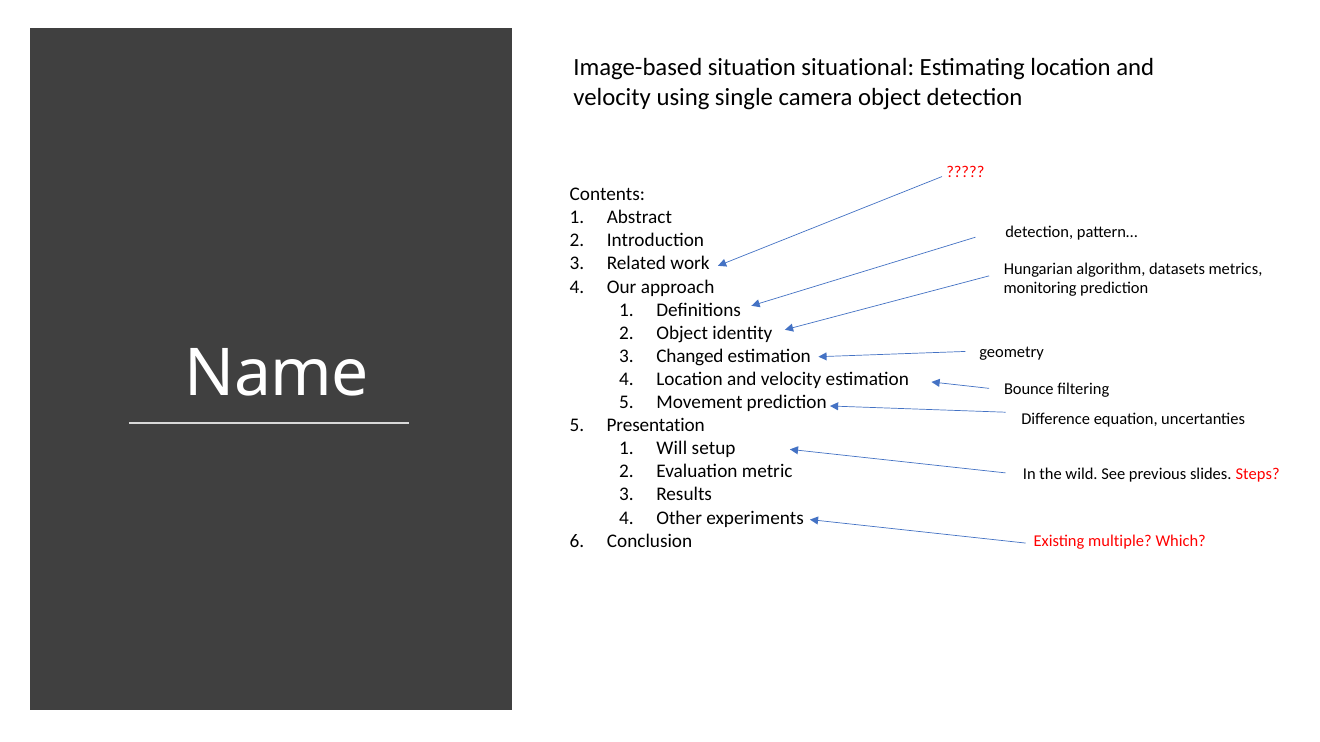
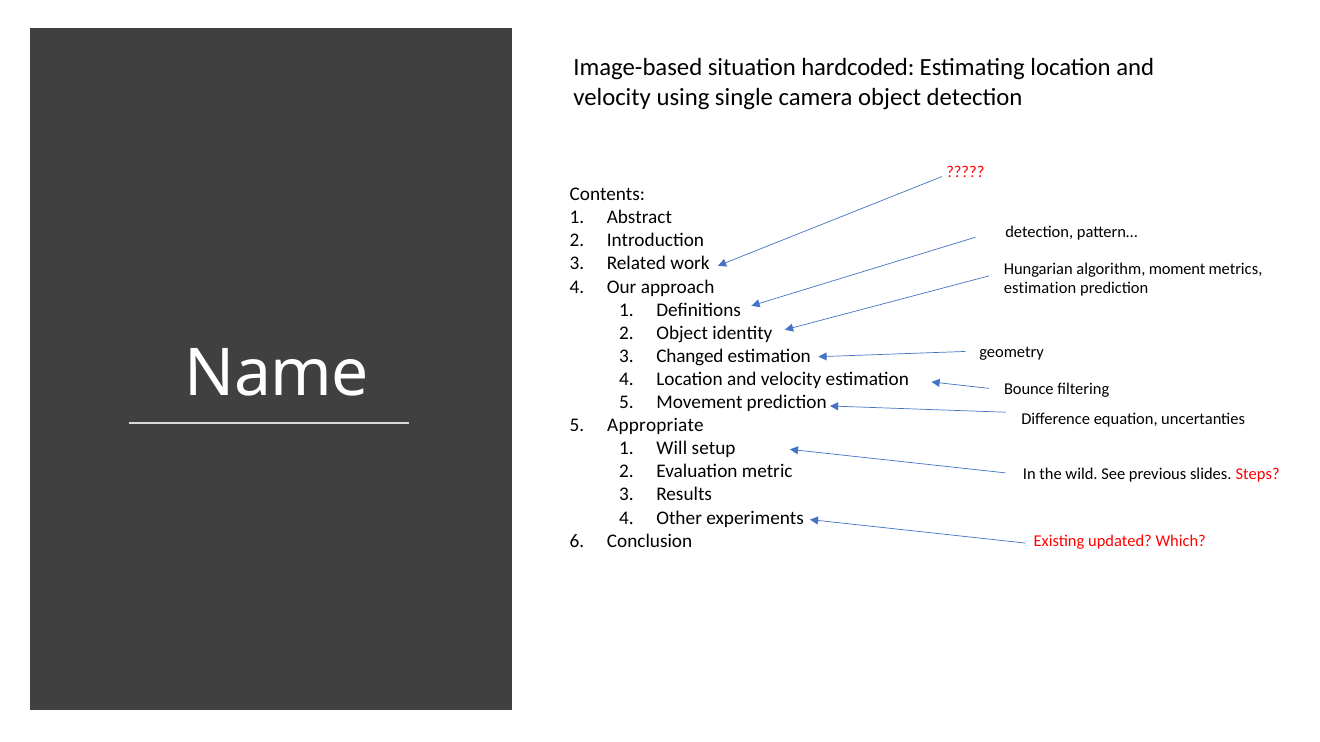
situational: situational -> hardcoded
datasets: datasets -> moment
monitoring at (1040, 289): monitoring -> estimation
Presentation: Presentation -> Appropriate
multiple: multiple -> updated
